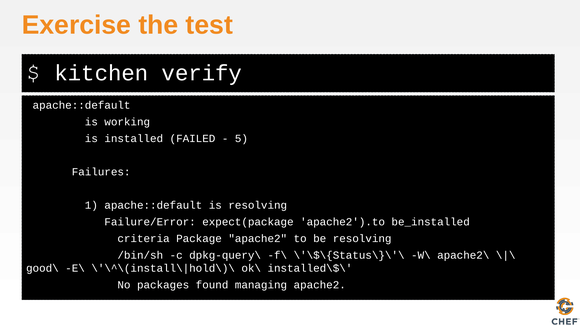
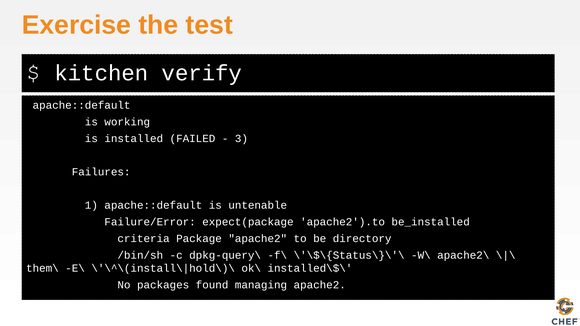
5: 5 -> 3
is resolving: resolving -> untenable
be resolving: resolving -> directory
good\: good\ -> them\
